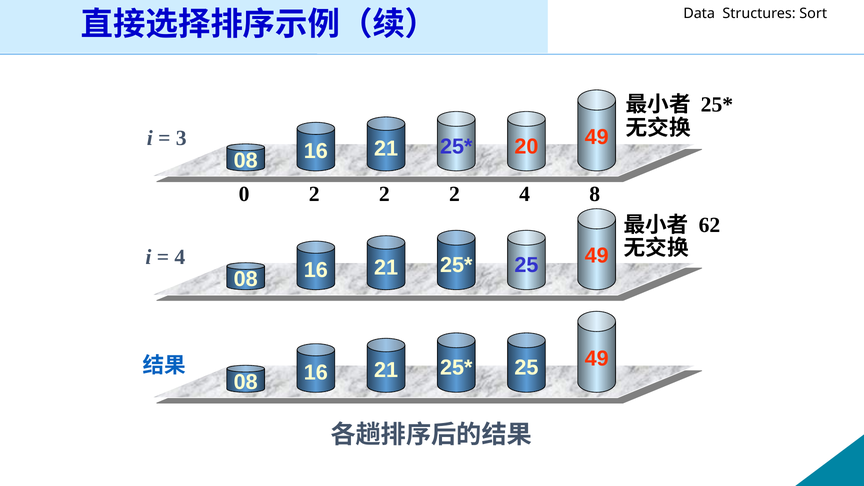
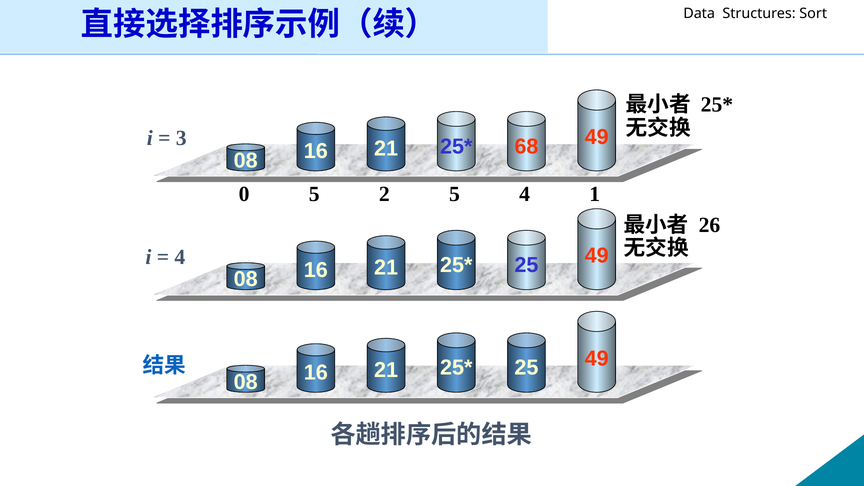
20: 20 -> 68
0 2: 2 -> 5
2 at (454, 194): 2 -> 5
8: 8 -> 1
62: 62 -> 26
